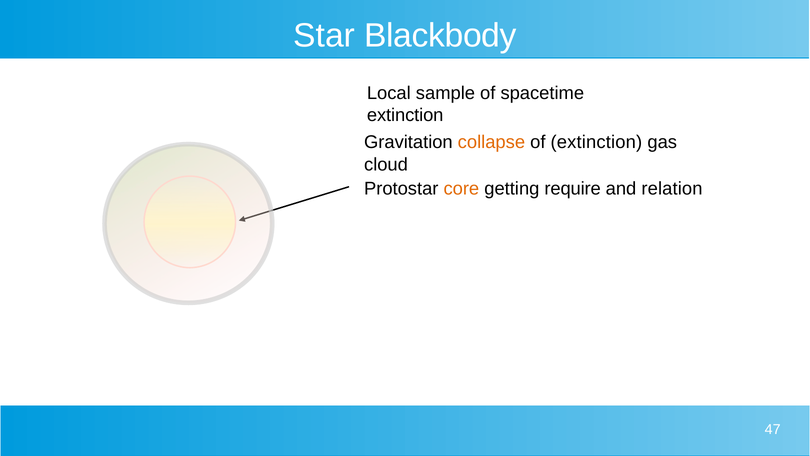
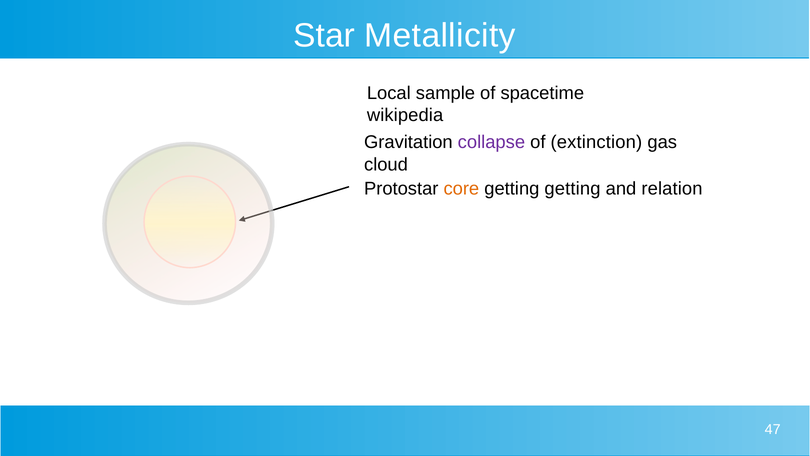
Blackbody: Blackbody -> Metallicity
extinction at (405, 115): extinction -> wikipedia
collapse colour: orange -> purple
getting require: require -> getting
